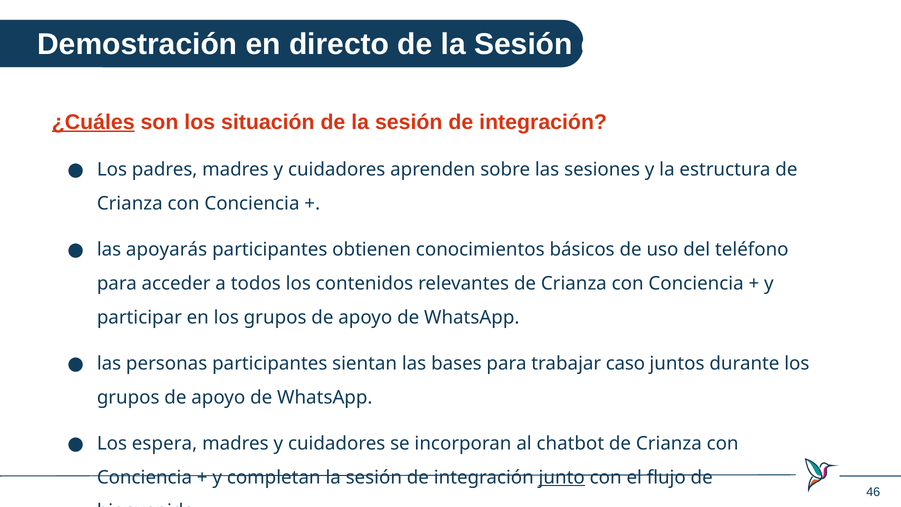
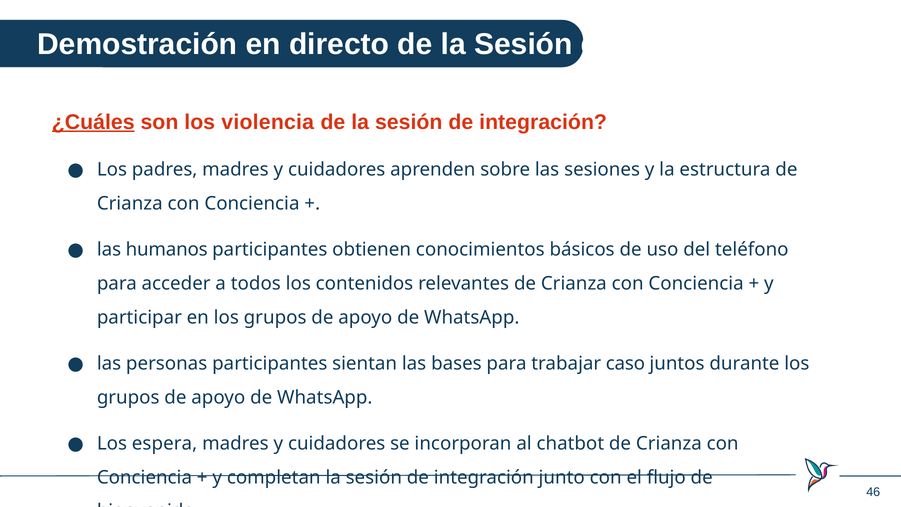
situación: situación -> violencia
apoyarás: apoyarás -> humanos
junto underline: present -> none
